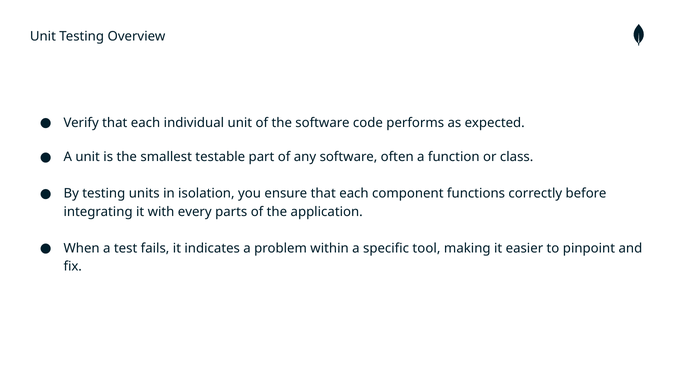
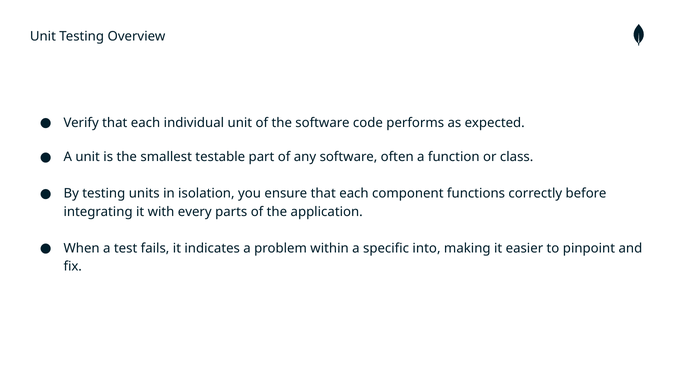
tool: tool -> into
